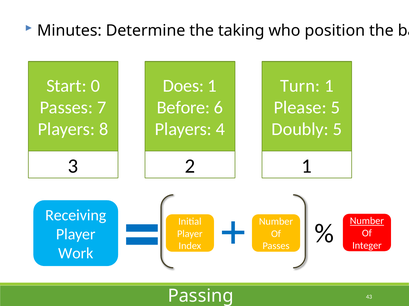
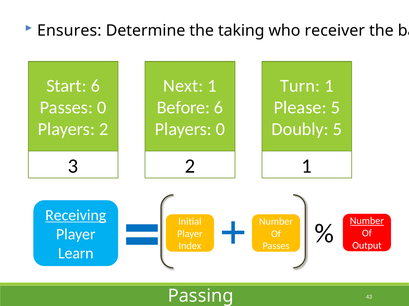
Minutes: Minutes -> Ensures
position: position -> receiver
Start 0: 0 -> 6
Does: Does -> Next
Passes 7: 7 -> 0
Players 8: 8 -> 2
Players 4: 4 -> 0
Receiving underline: none -> present
Integer: Integer -> Output
Work: Work -> Learn
